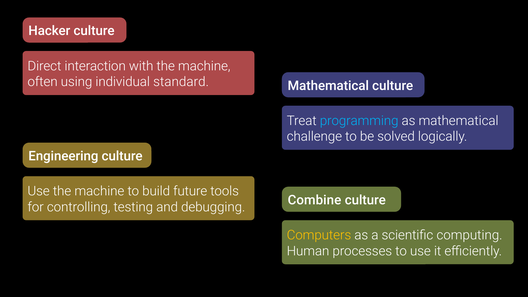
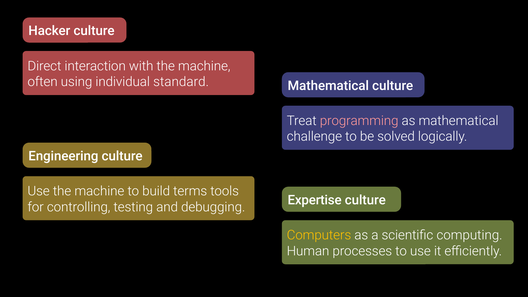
programming colour: light blue -> pink
future: future -> terms
Combine: Combine -> Expertise
